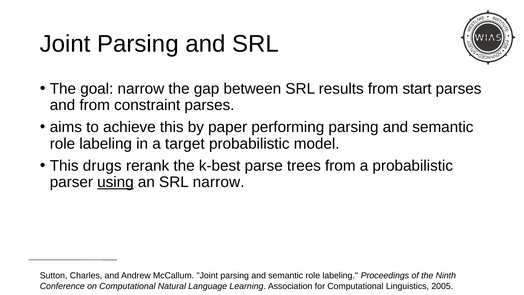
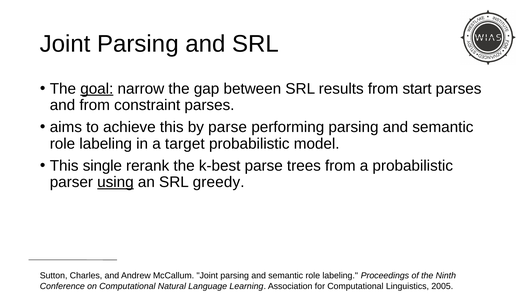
goal underline: none -> present
by paper: paper -> parse
drugs: drugs -> single
SRL narrow: narrow -> greedy
